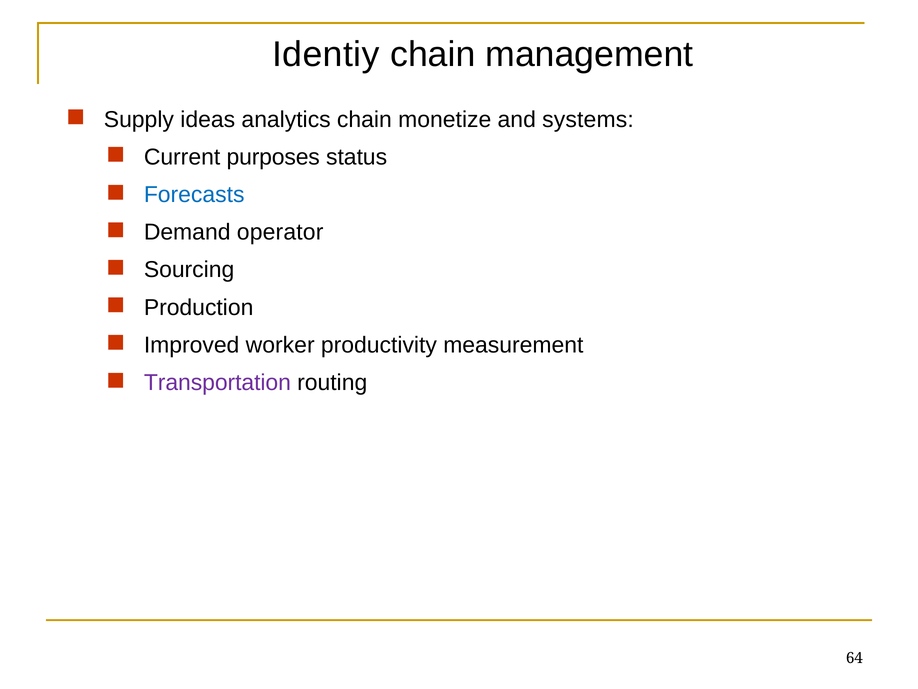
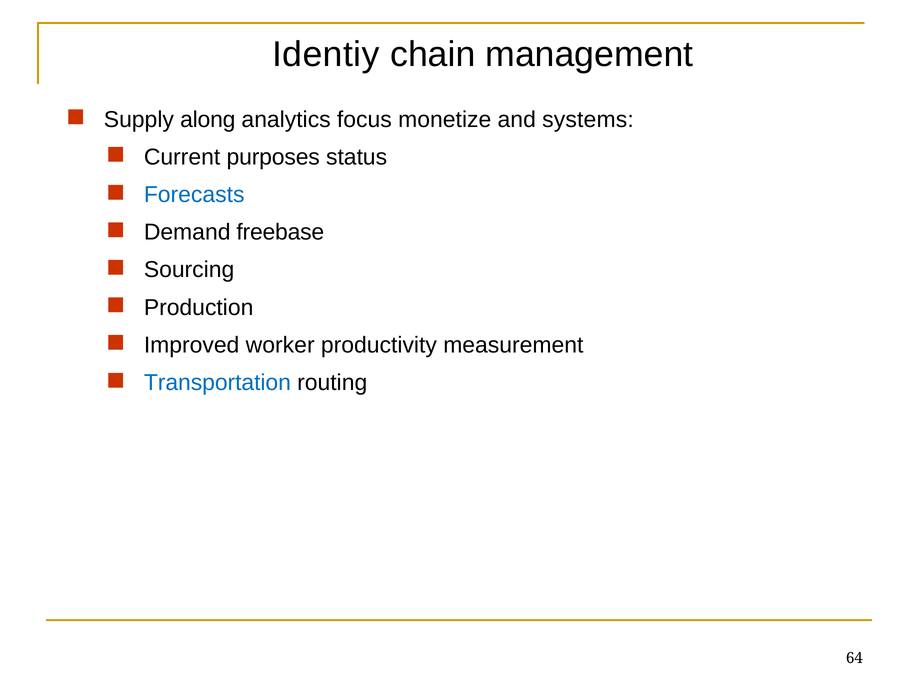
ideas: ideas -> along
analytics chain: chain -> focus
operator: operator -> freebase
Transportation colour: purple -> blue
